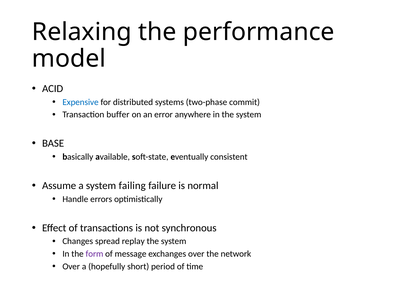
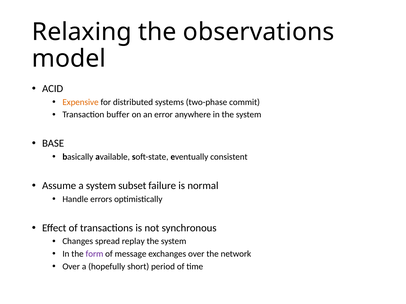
performance: performance -> observations
Expensive colour: blue -> orange
failing: failing -> subset
